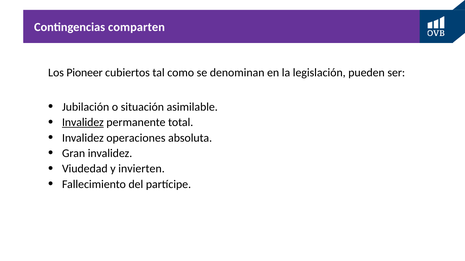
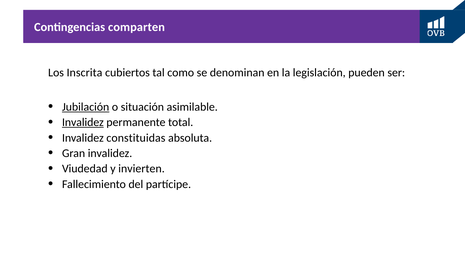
Pioneer: Pioneer -> Inscrita
Jubilación underline: none -> present
operaciones: operaciones -> constituidas
